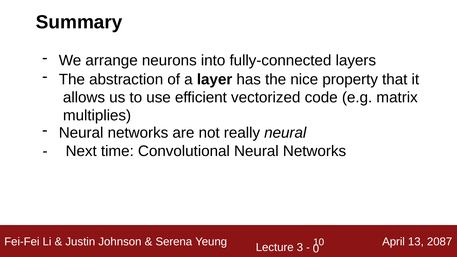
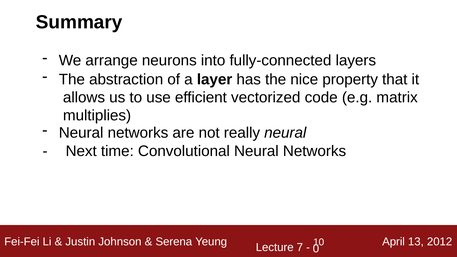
2087: 2087 -> 2012
3: 3 -> 7
